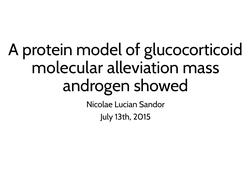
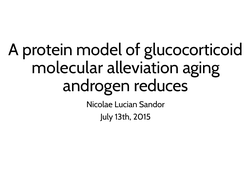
mass: mass -> aging
showed: showed -> reduces
